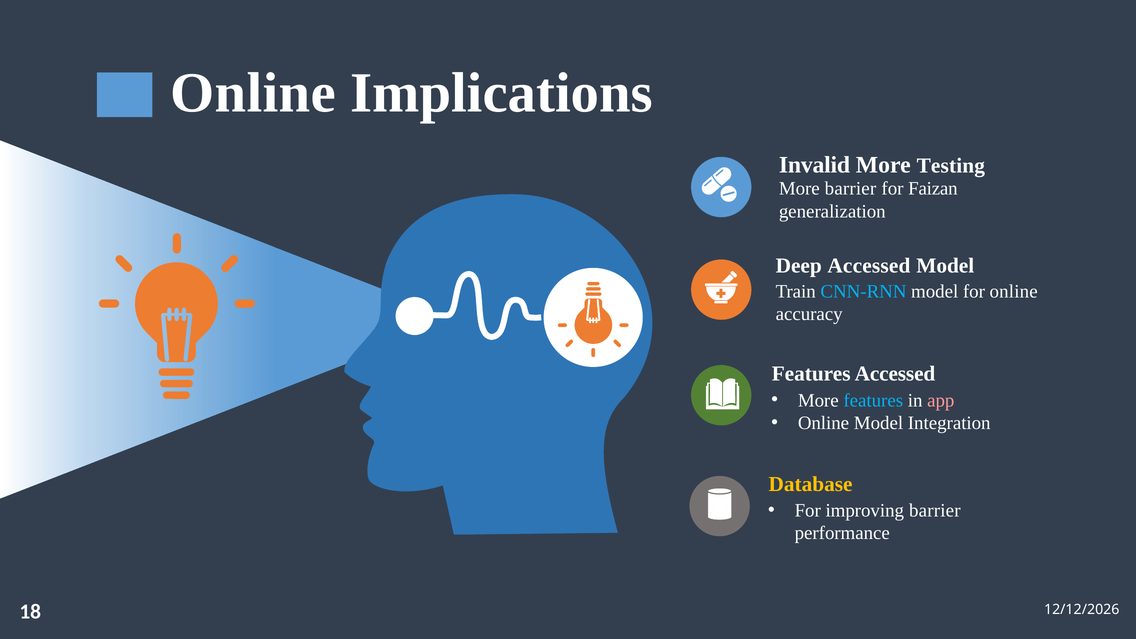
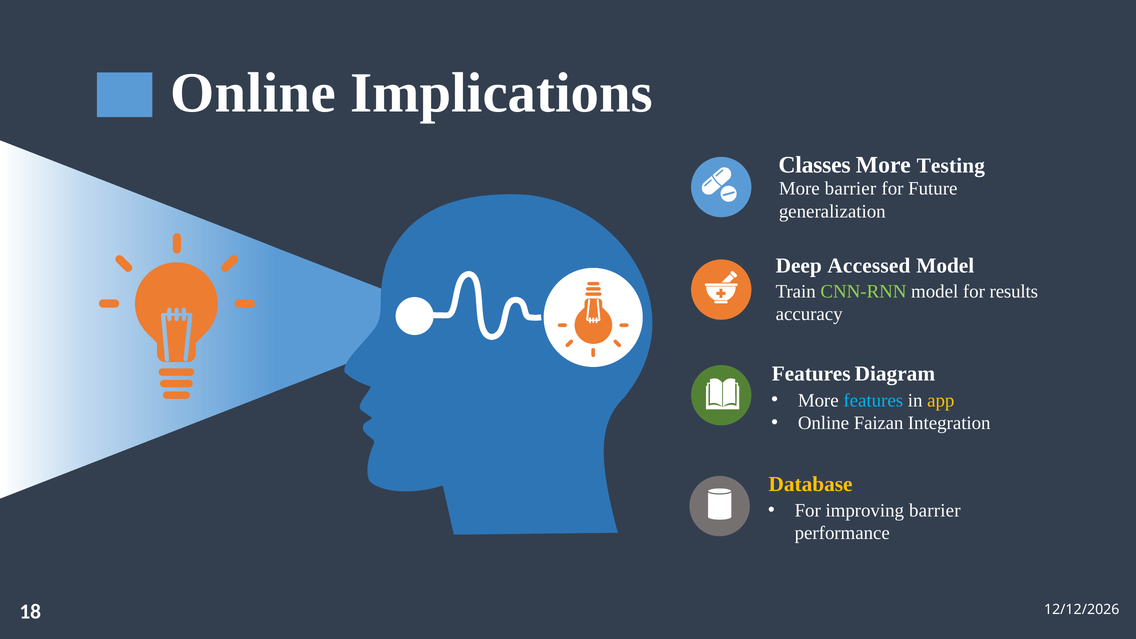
Invalid: Invalid -> Classes
Faizan: Faizan -> Future
CNN-RNN colour: light blue -> light green
for online: online -> results
Features Accessed: Accessed -> Diagram
app colour: pink -> yellow
Online Model: Model -> Faizan
